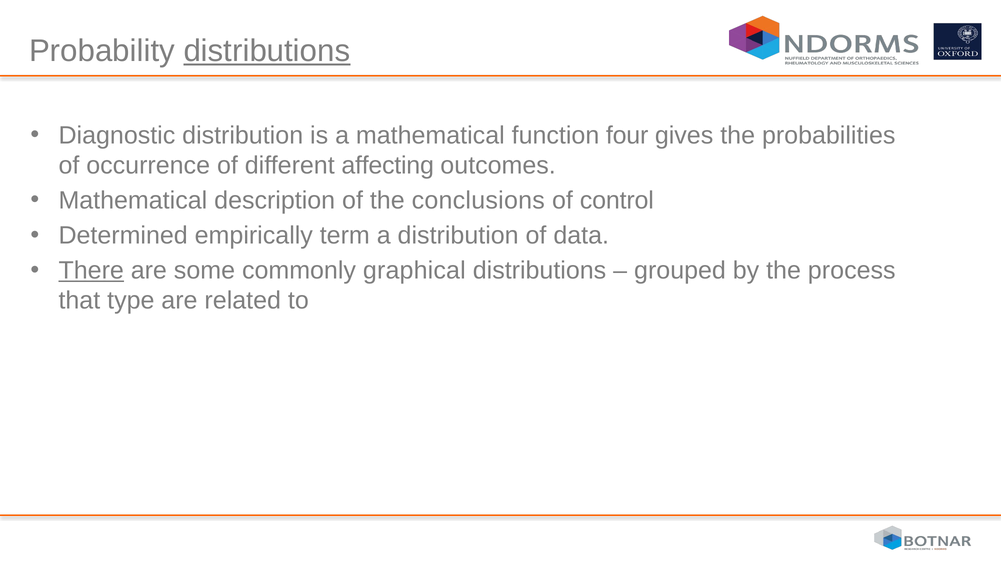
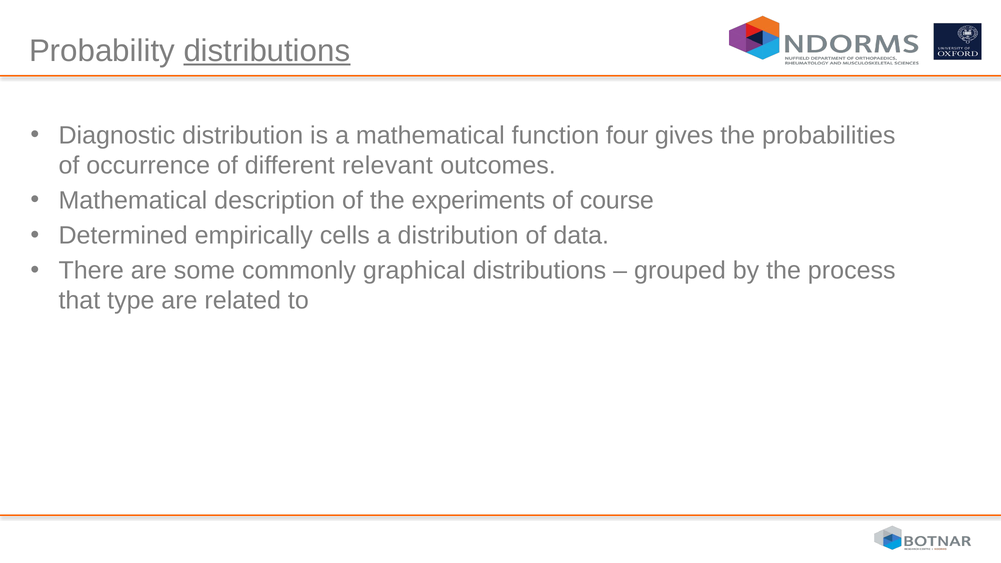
affecting: affecting -> relevant
conclusions: conclusions -> experiments
control: control -> course
term: term -> cells
There underline: present -> none
